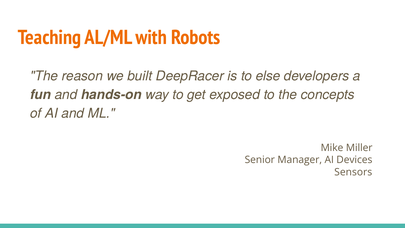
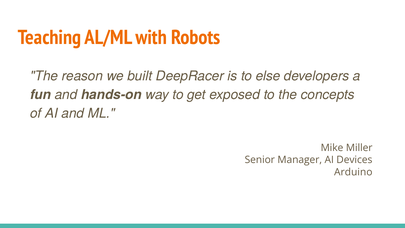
Sensors: Sensors -> Arduino
